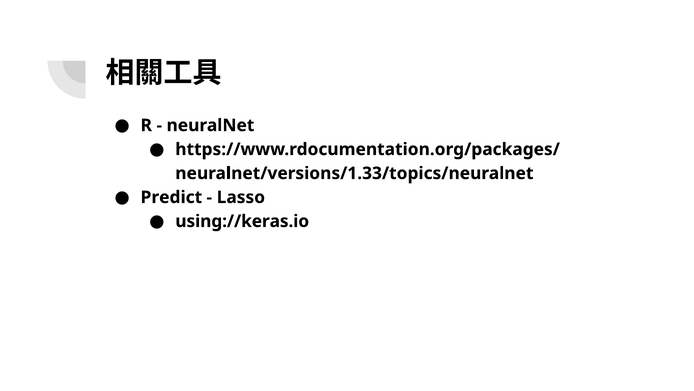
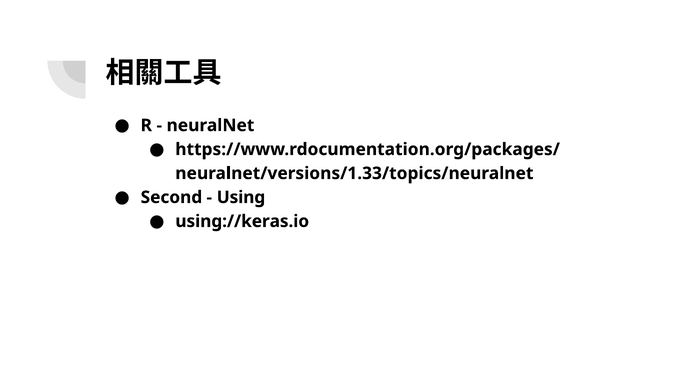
Predict: Predict -> Second
Lasso: Lasso -> Using
